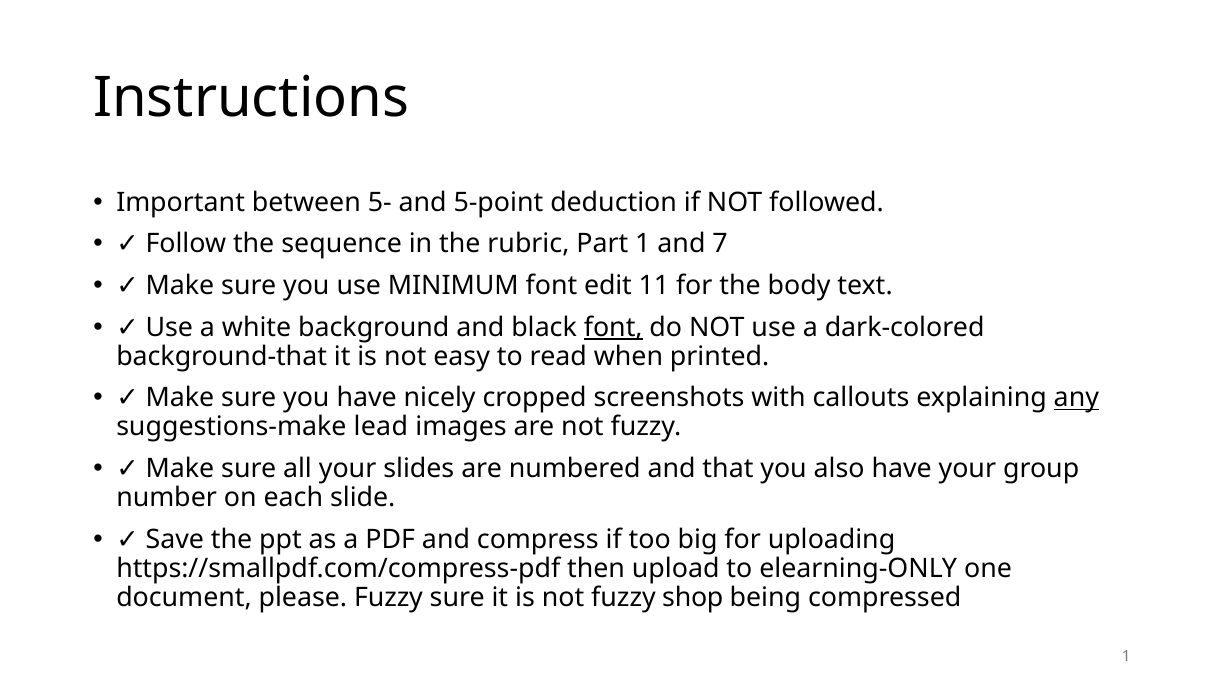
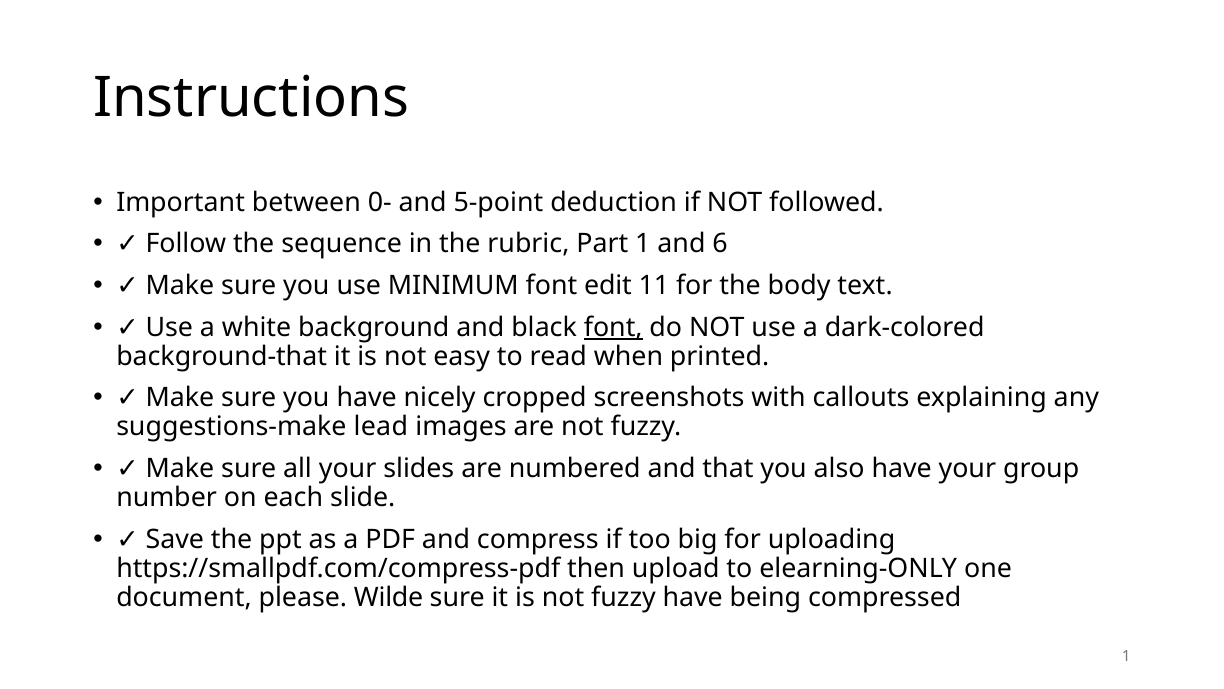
5-: 5- -> 0-
7: 7 -> 6
any underline: present -> none
please Fuzzy: Fuzzy -> Wilde
fuzzy shop: shop -> have
